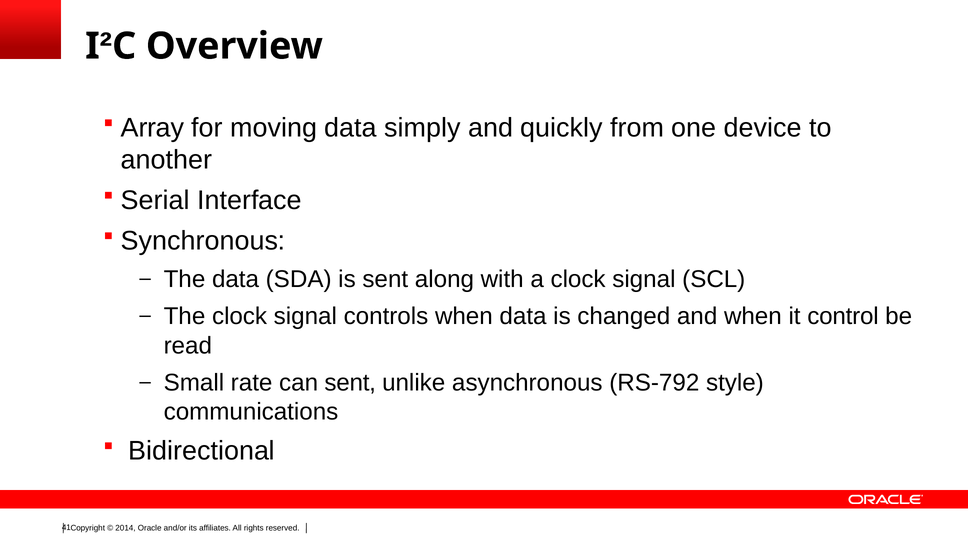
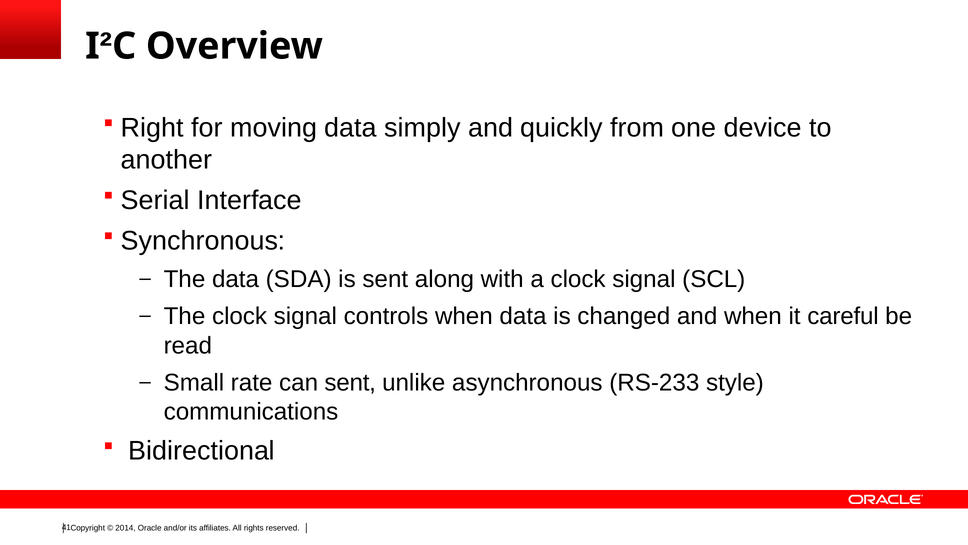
Array: Array -> Right
control: control -> careful
RS-792: RS-792 -> RS-233
